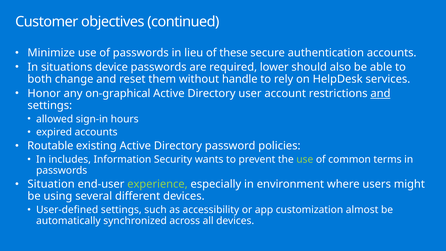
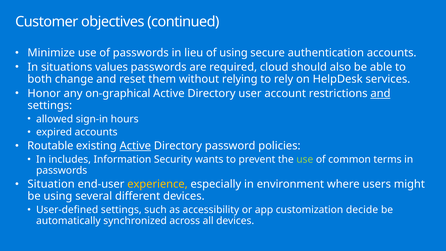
of these: these -> using
device: device -> values
lower: lower -> cloud
handle: handle -> relying
Active at (135, 146) underline: none -> present
experience colour: light green -> yellow
almost: almost -> decide
